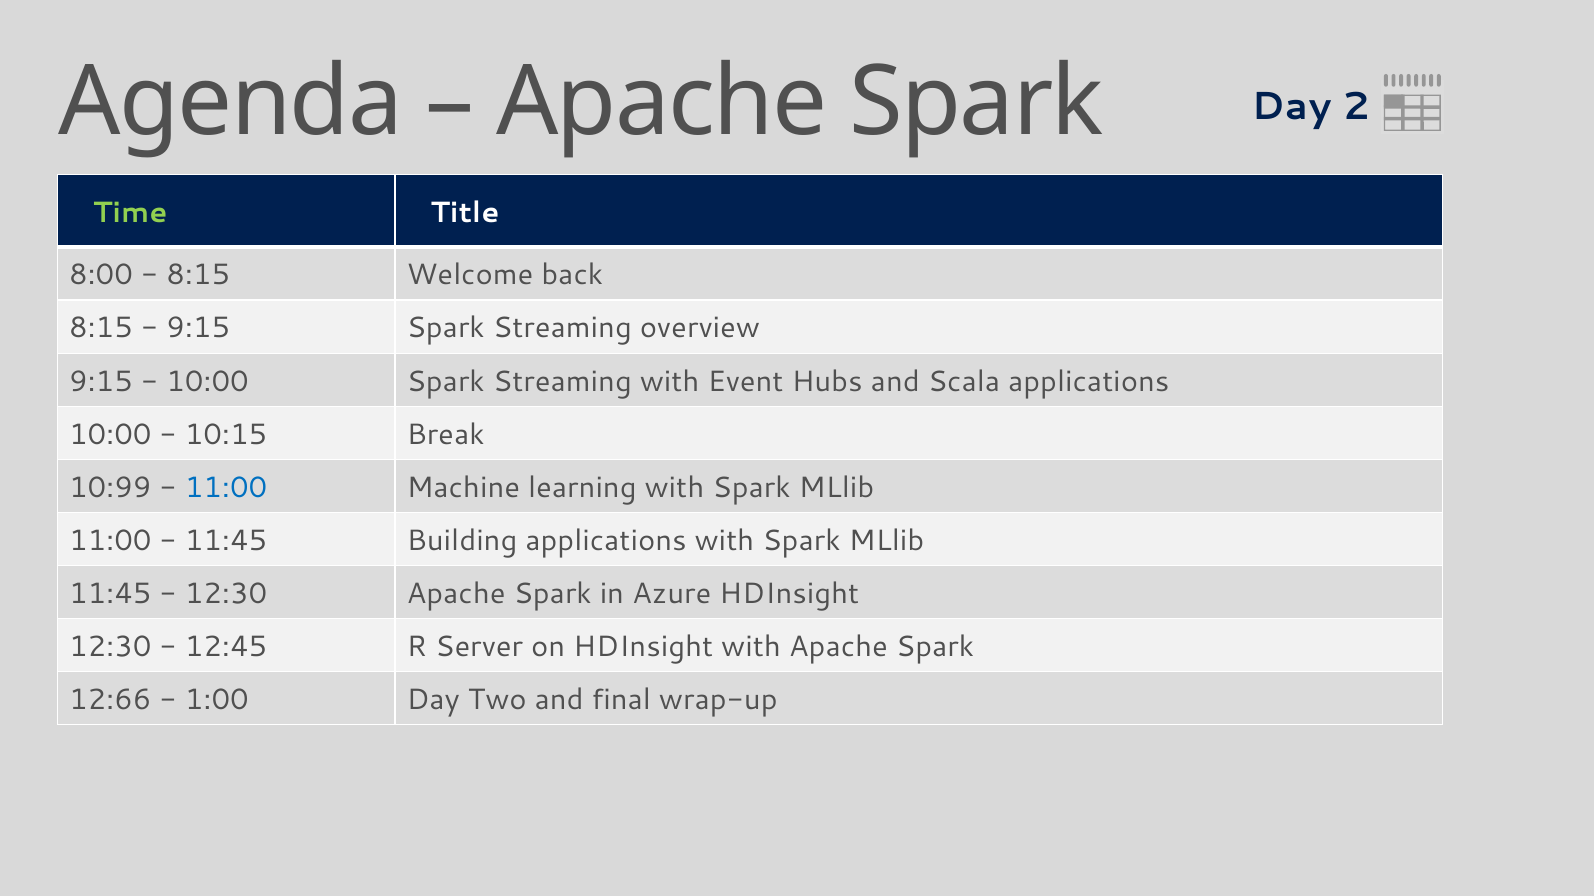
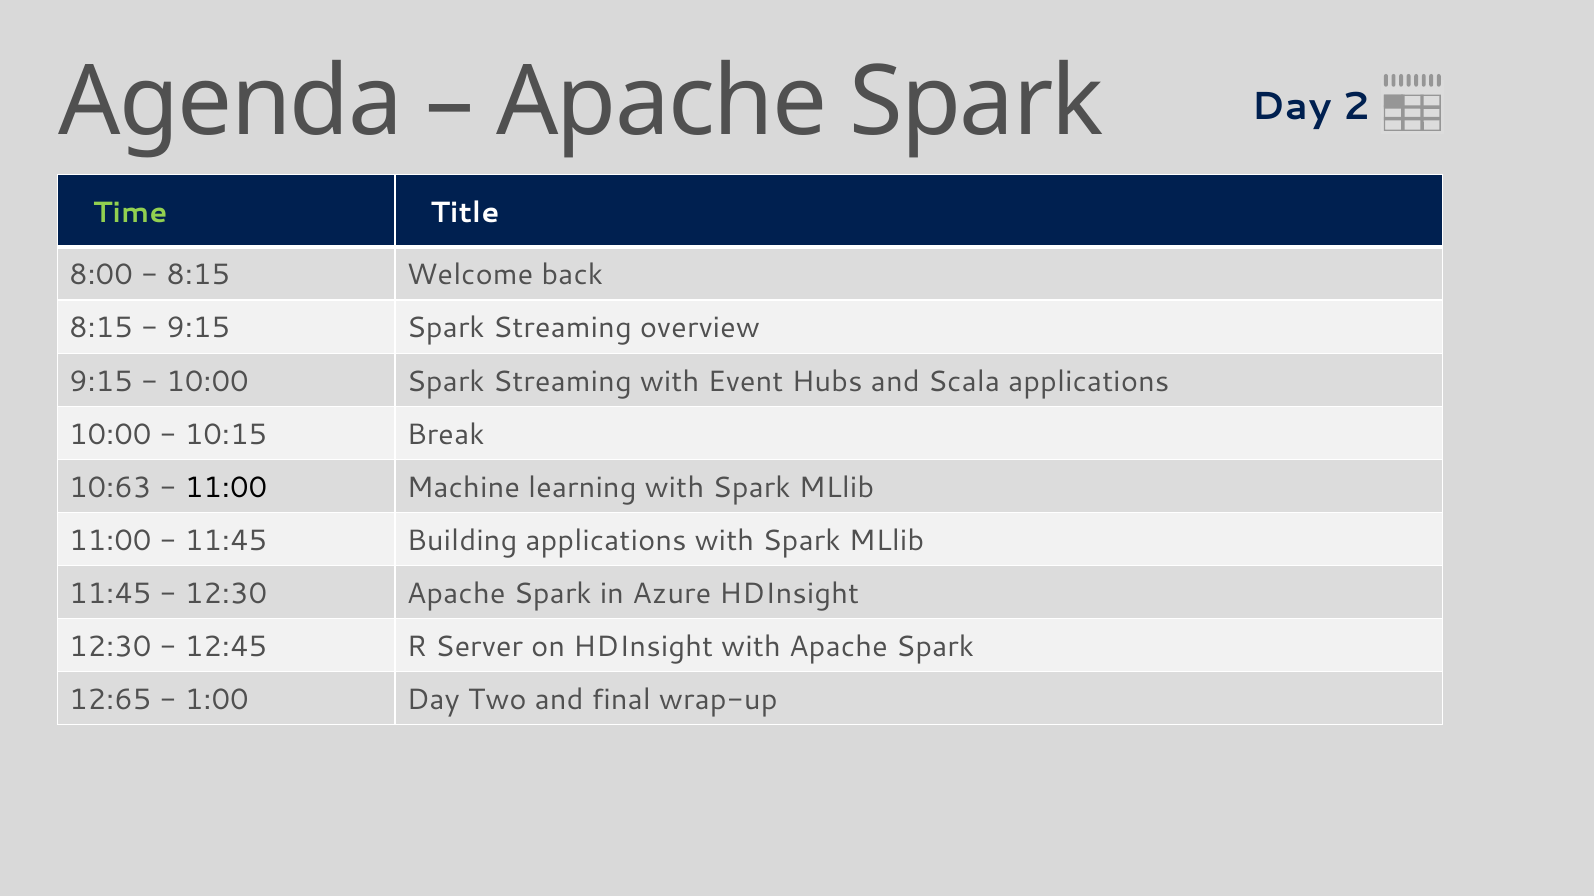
10:99: 10:99 -> 10:63
11:00 at (226, 488) colour: blue -> black
12:66: 12:66 -> 12:65
